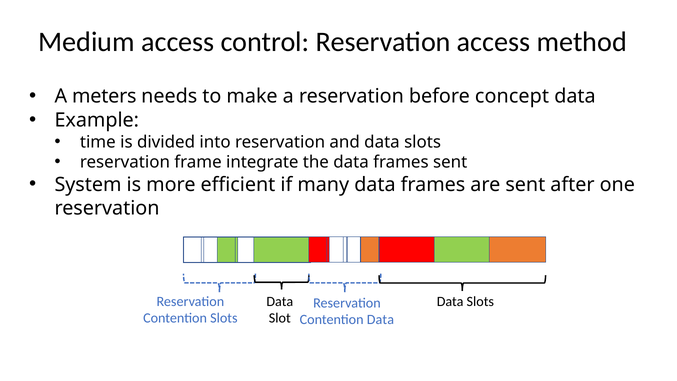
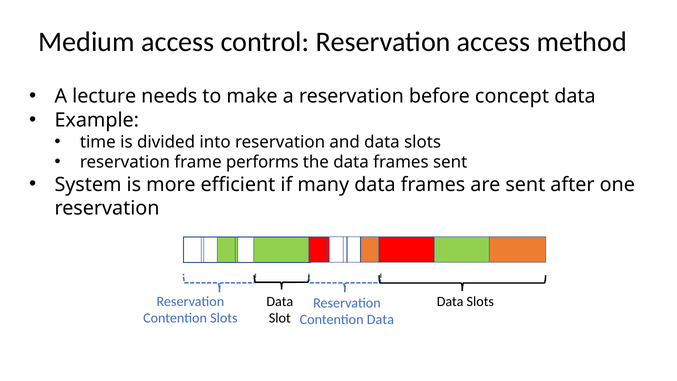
meters: meters -> lecture
integrate: integrate -> performs
